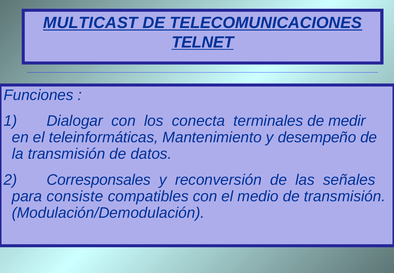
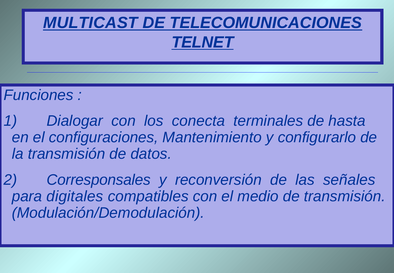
medir: medir -> hasta
teleinformáticas: teleinformáticas -> configuraciones
desempeño: desempeño -> configurarlo
consiste: consiste -> digitales
